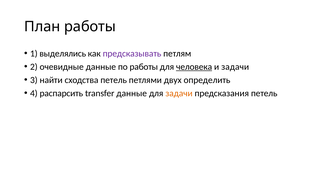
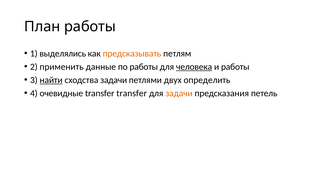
предсказывать colour: purple -> orange
очевидные: очевидные -> применить
и задачи: задачи -> работы
найти underline: none -> present
сходства петель: петель -> задачи
распарсить: распарсить -> очевидные
transfer данные: данные -> transfer
